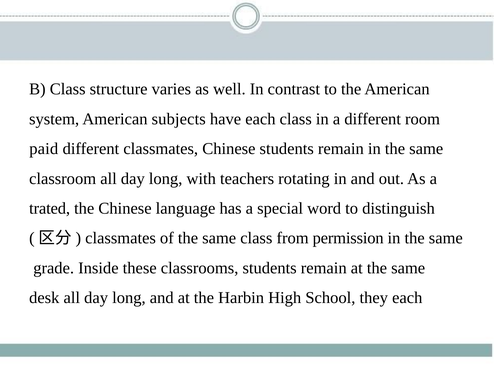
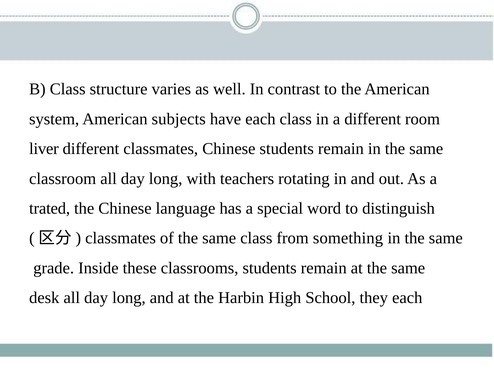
paid: paid -> liver
permission: permission -> something
